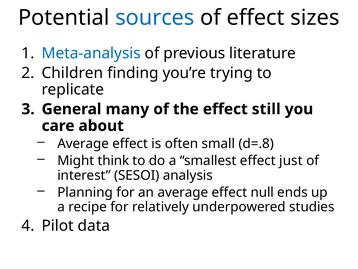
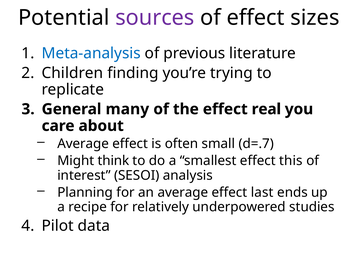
sources colour: blue -> purple
still: still -> real
d=.8: d=.8 -> d=.7
just: just -> this
null: null -> last
